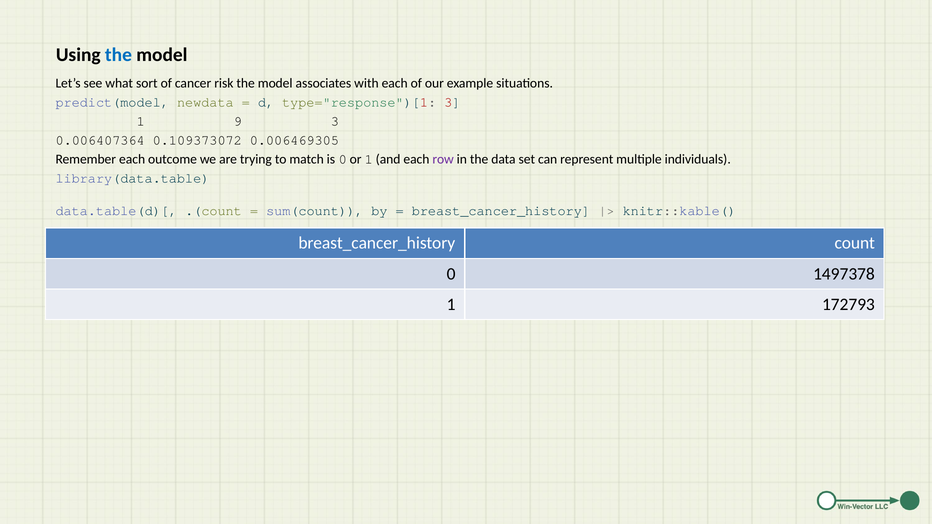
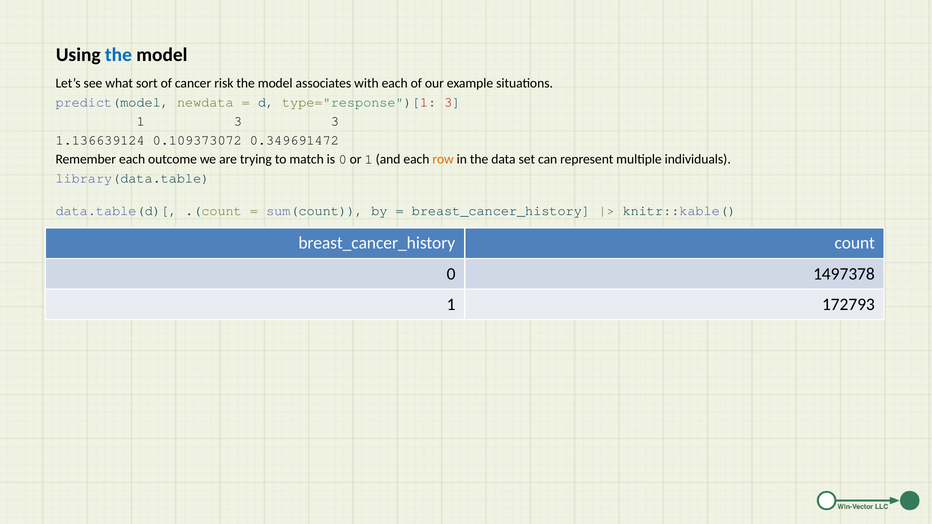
1 9: 9 -> 3
0.006407364: 0.006407364 -> 1.136639124
0.006469305: 0.006469305 -> 0.349691472
row colour: purple -> orange
